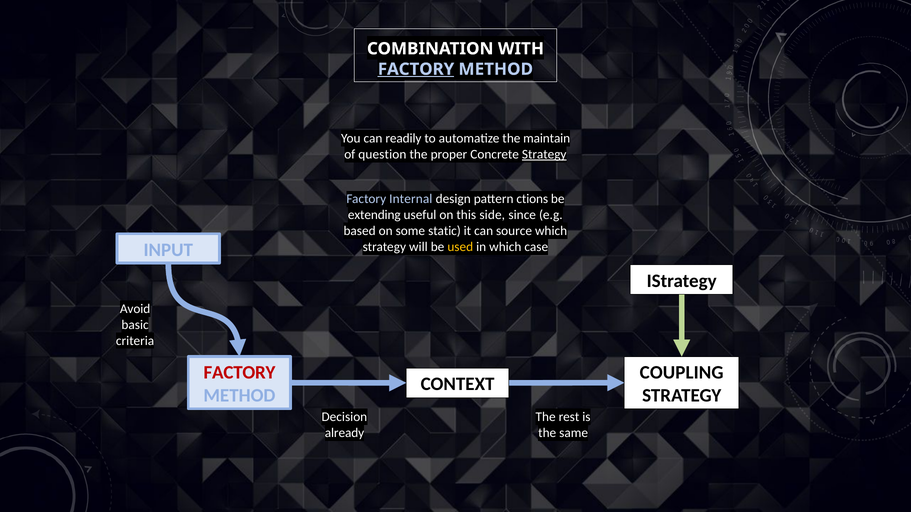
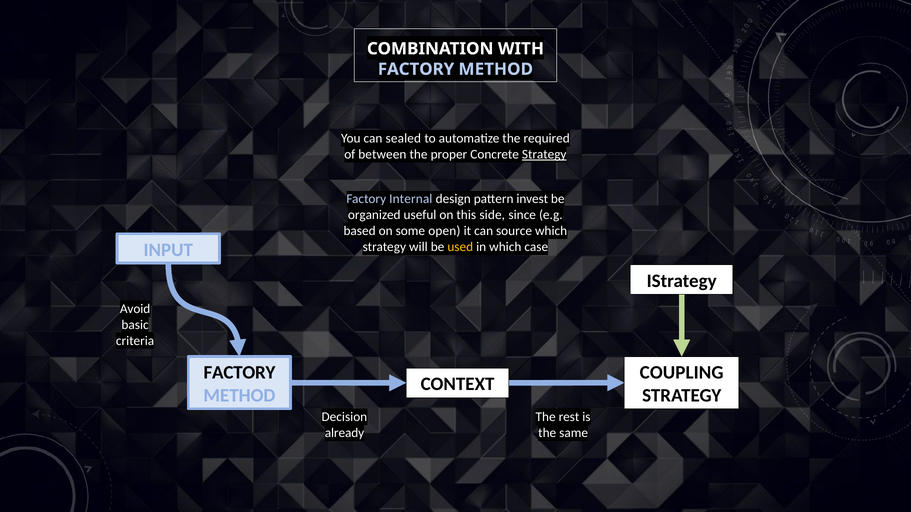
FACTORY at (416, 69) underline: present -> none
readily: readily -> sealed
maintain: maintain -> required
question: question -> between
ctions: ctions -> invest
extending: extending -> organized
static: static -> open
FACTORY at (240, 373) colour: red -> black
